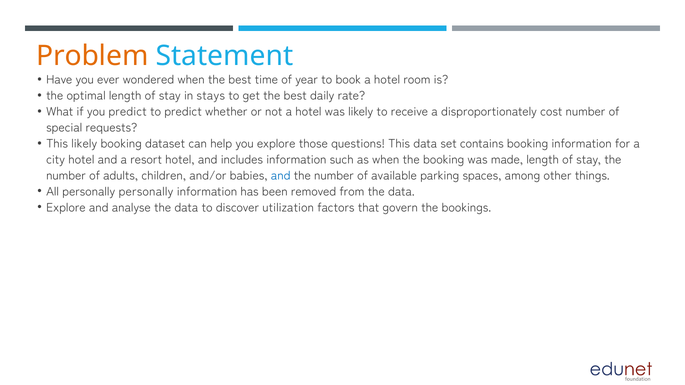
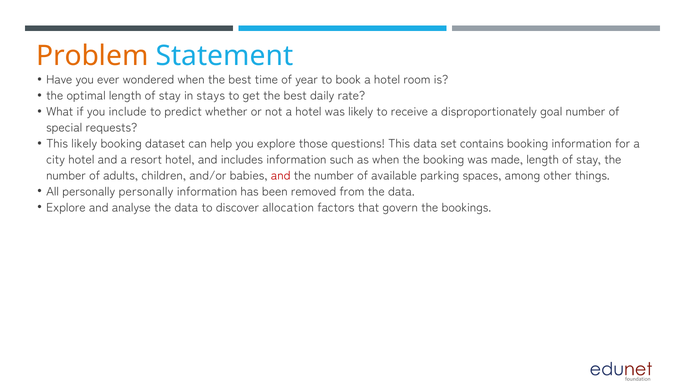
you predict: predict -> include
cost: cost -> goal
and at (281, 176) colour: blue -> red
utilization: utilization -> allocation
